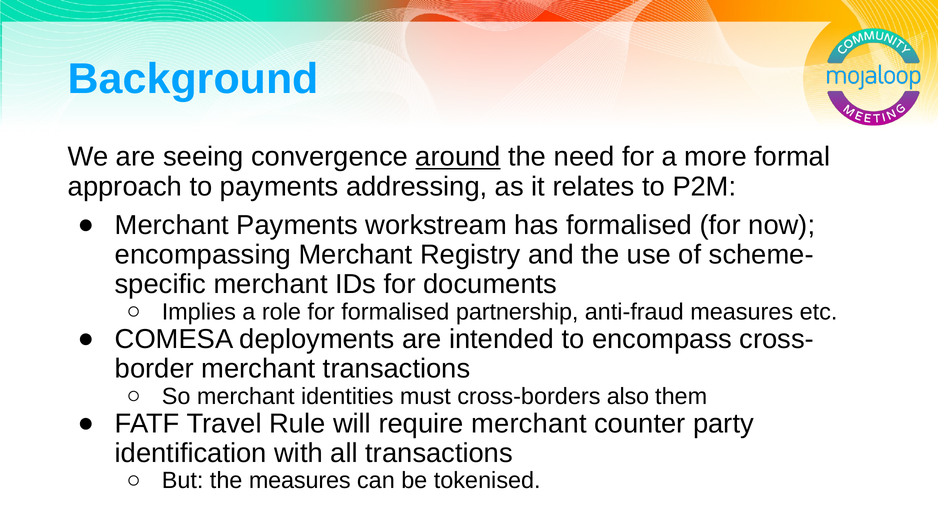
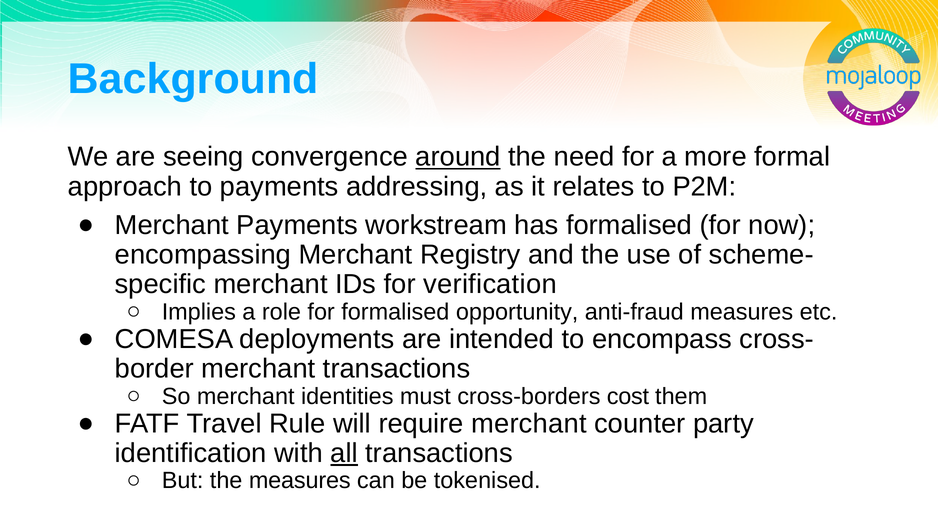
documents: documents -> verification
partnership: partnership -> opportunity
also: also -> cost
all underline: none -> present
